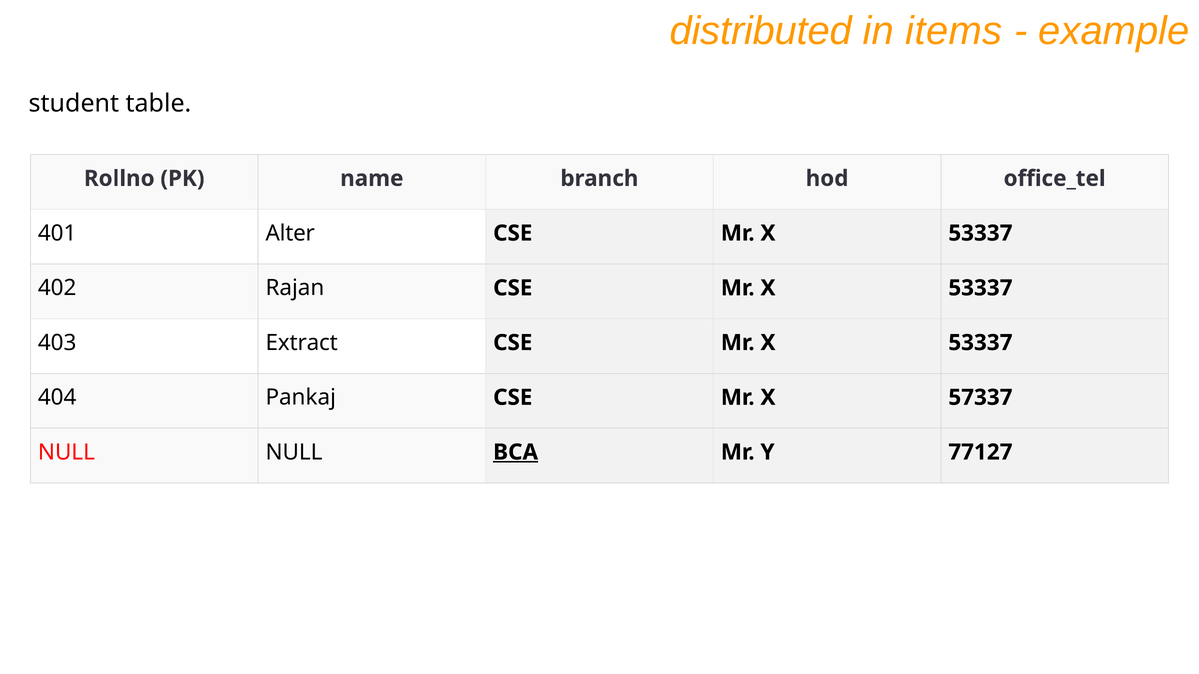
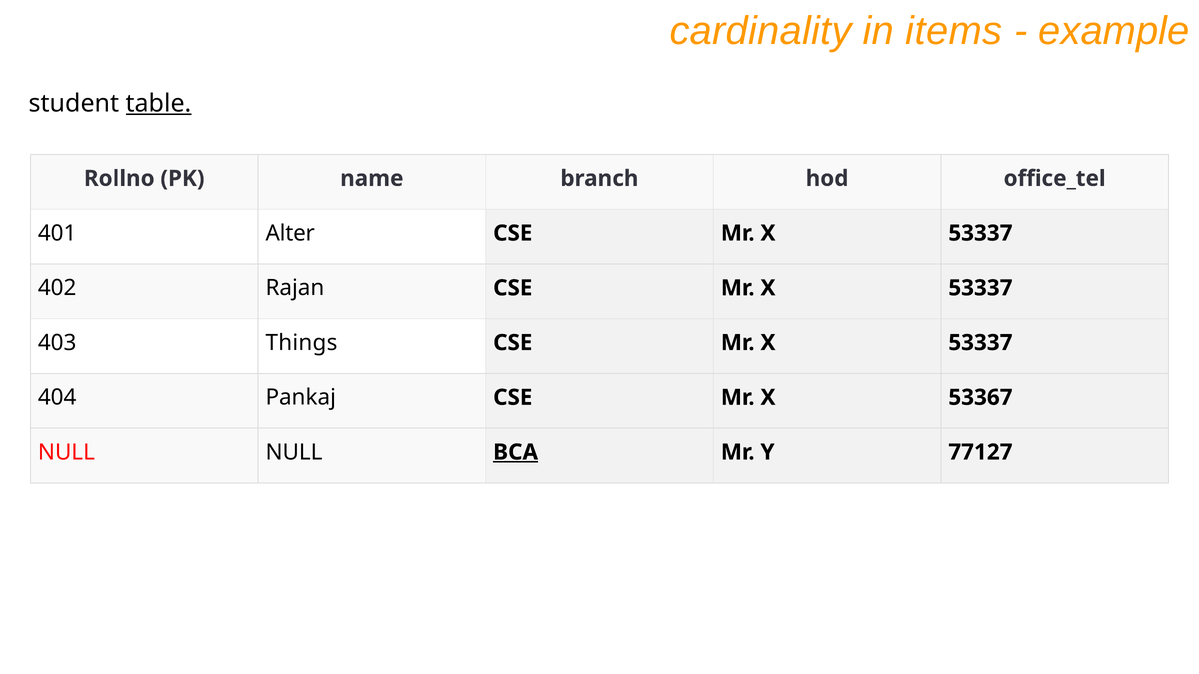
distributed: distributed -> cardinality
table underline: none -> present
Extract: Extract -> Things
57337: 57337 -> 53367
